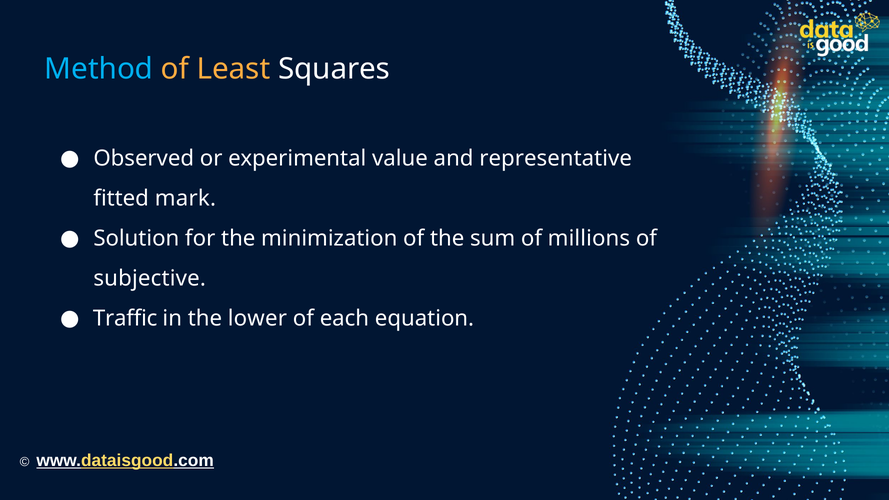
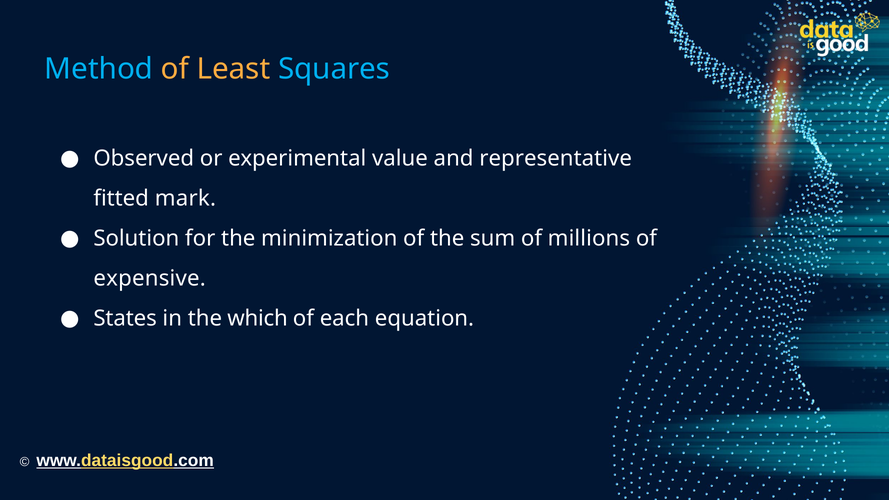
Squares colour: white -> light blue
subjective: subjective -> expensive
Traffic: Traffic -> States
lower: lower -> which
